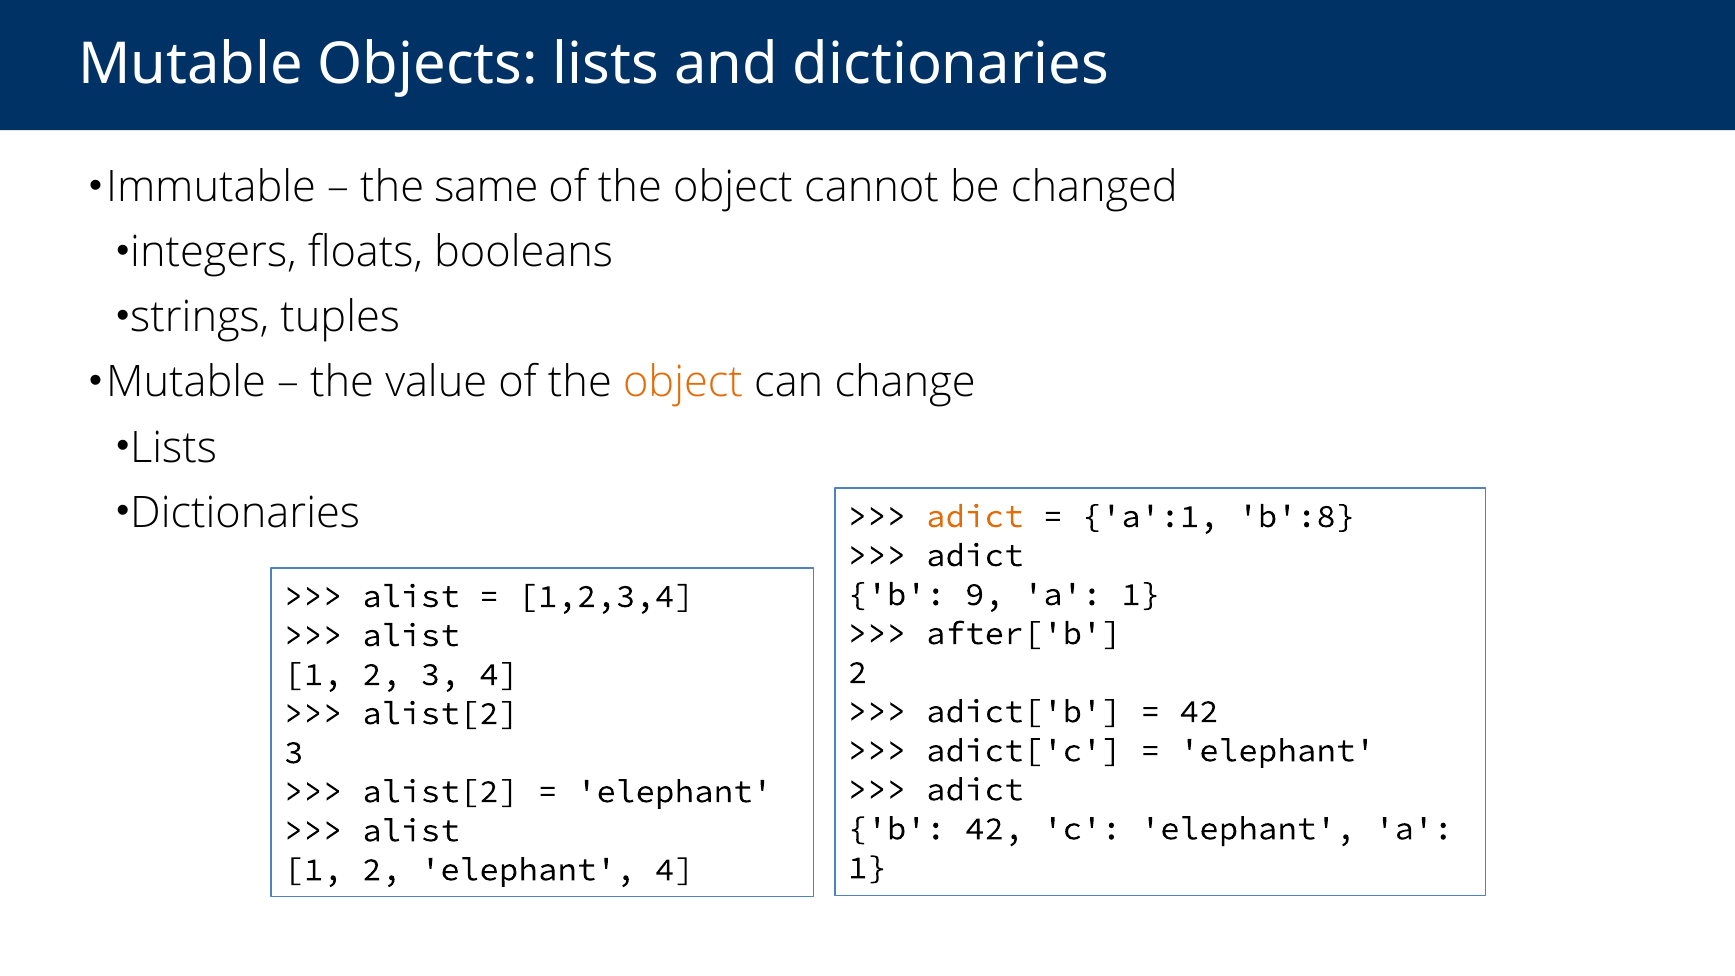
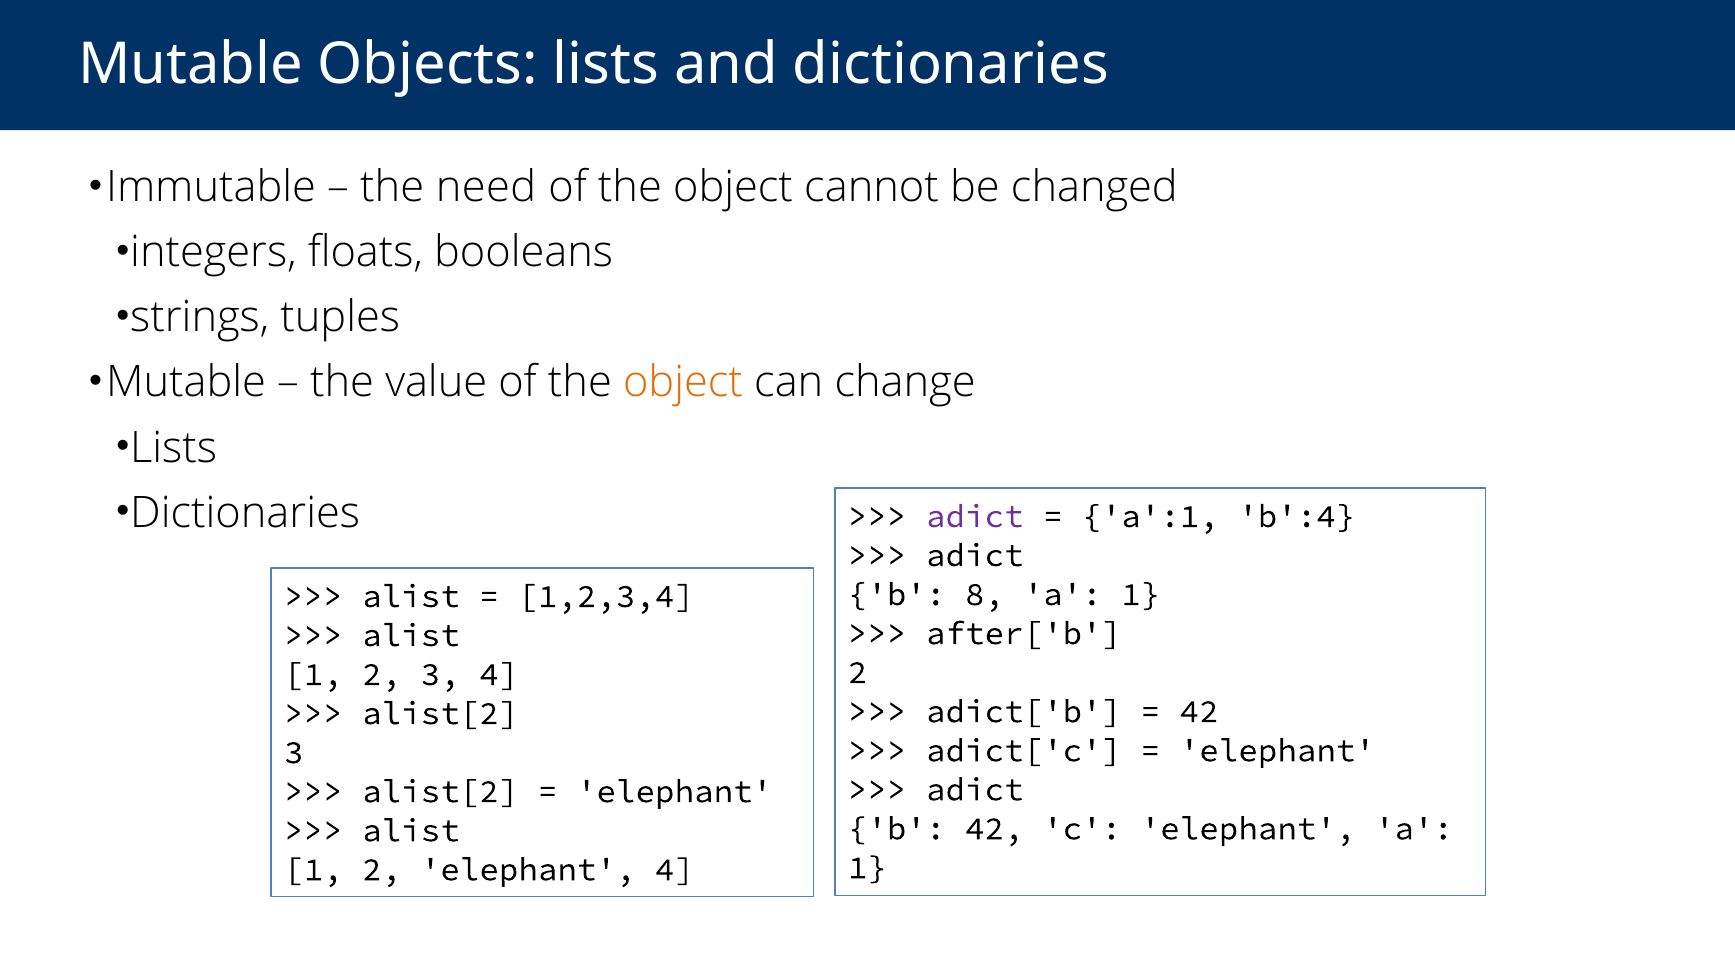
same: same -> need
adict at (975, 516) colour: orange -> purple
b':8: b':8 -> b':4
9: 9 -> 8
